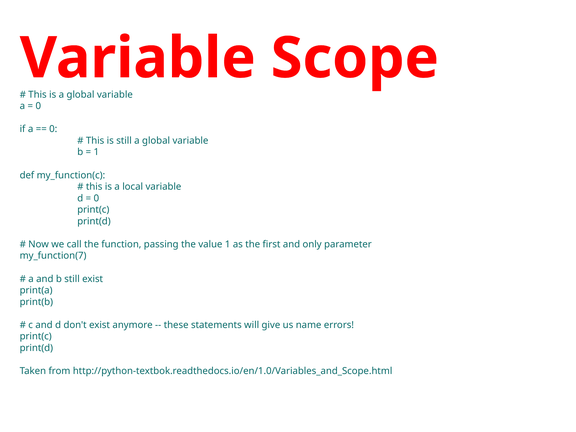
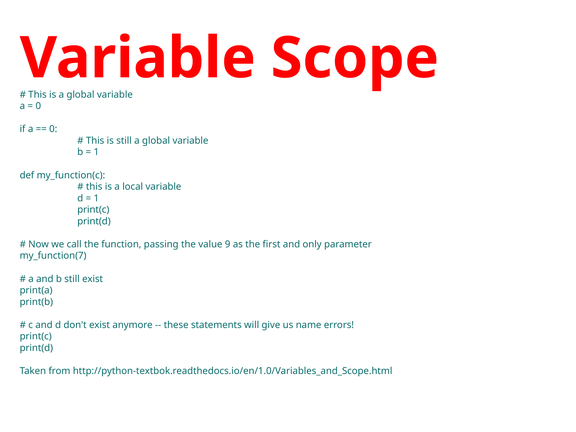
0 at (96, 198): 0 -> 1
value 1: 1 -> 9
